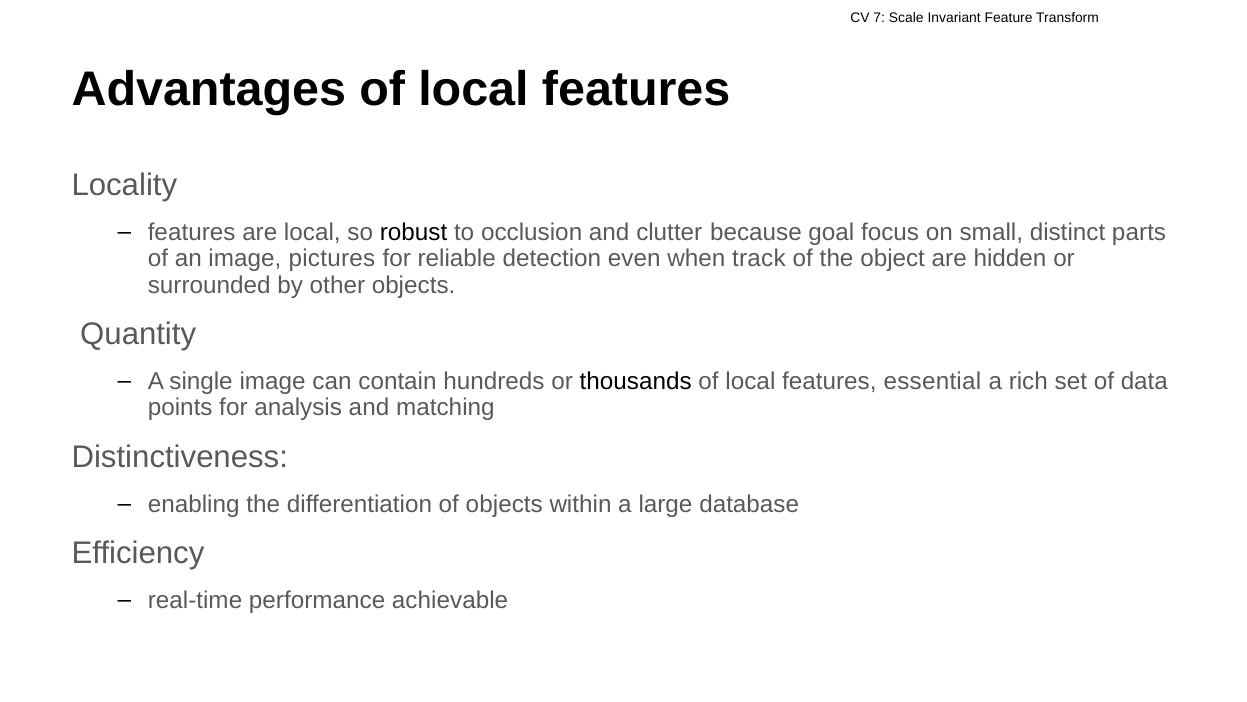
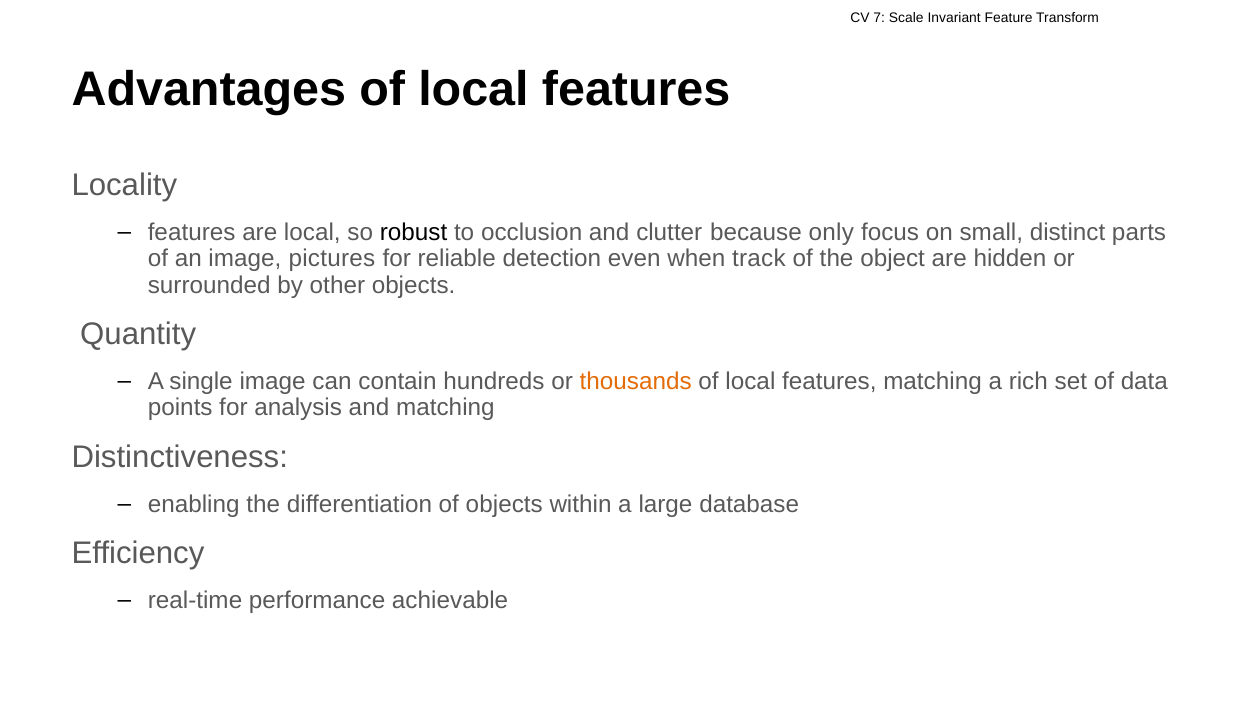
goal: goal -> only
thousands colour: black -> orange
features essential: essential -> matching
